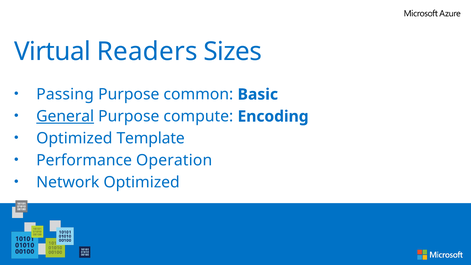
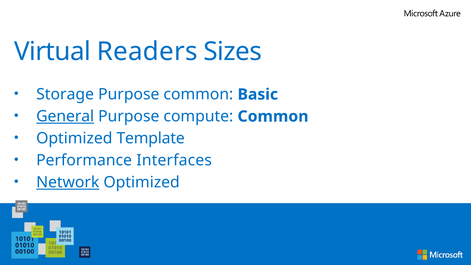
Passing: Passing -> Storage
compute Encoding: Encoding -> Common
Operation: Operation -> Interfaces
Network underline: none -> present
